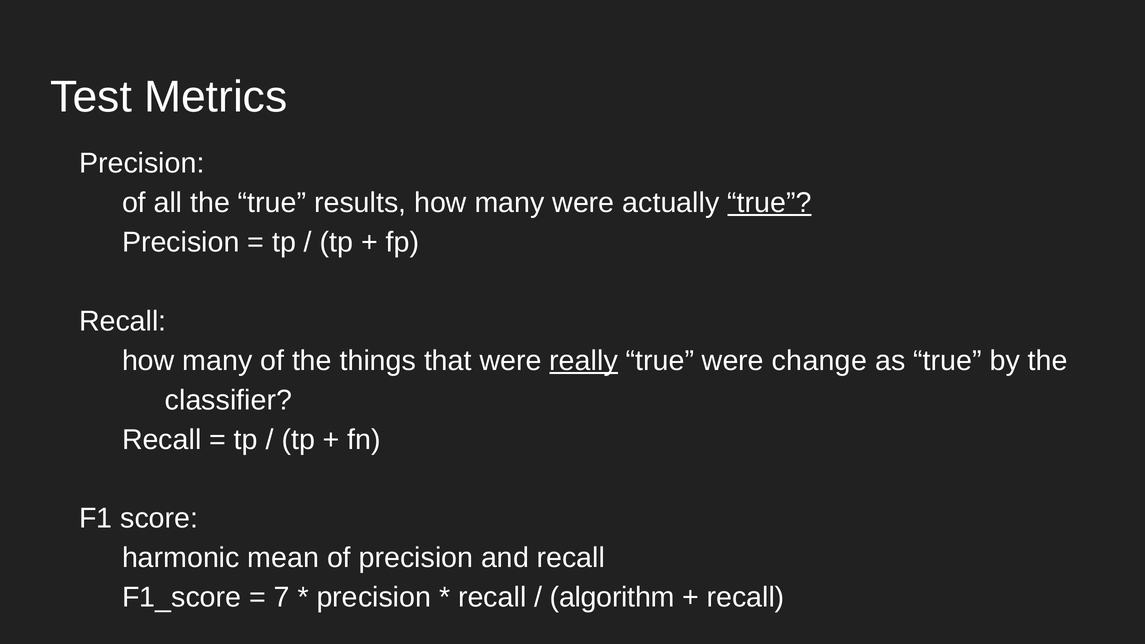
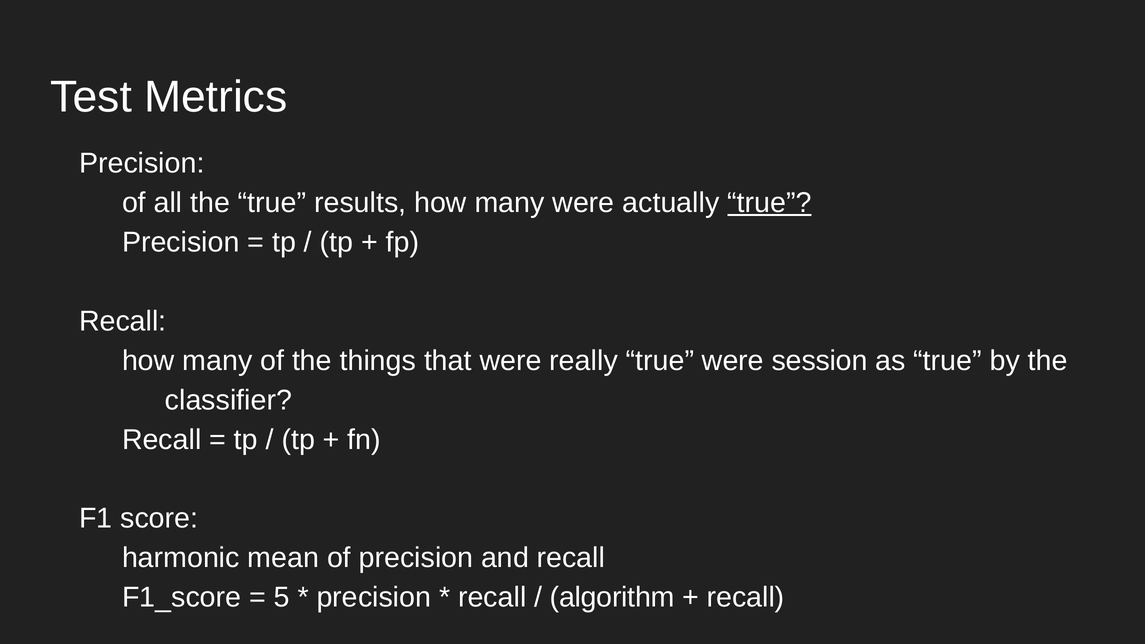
really underline: present -> none
change: change -> session
7: 7 -> 5
